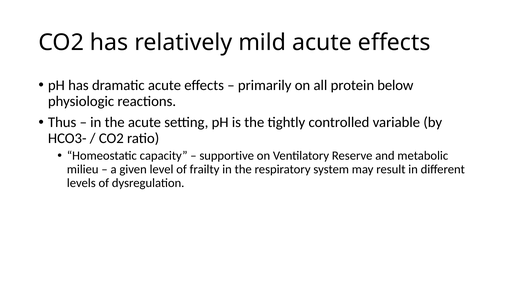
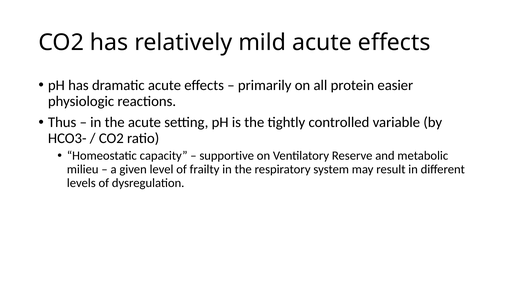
below: below -> easier
